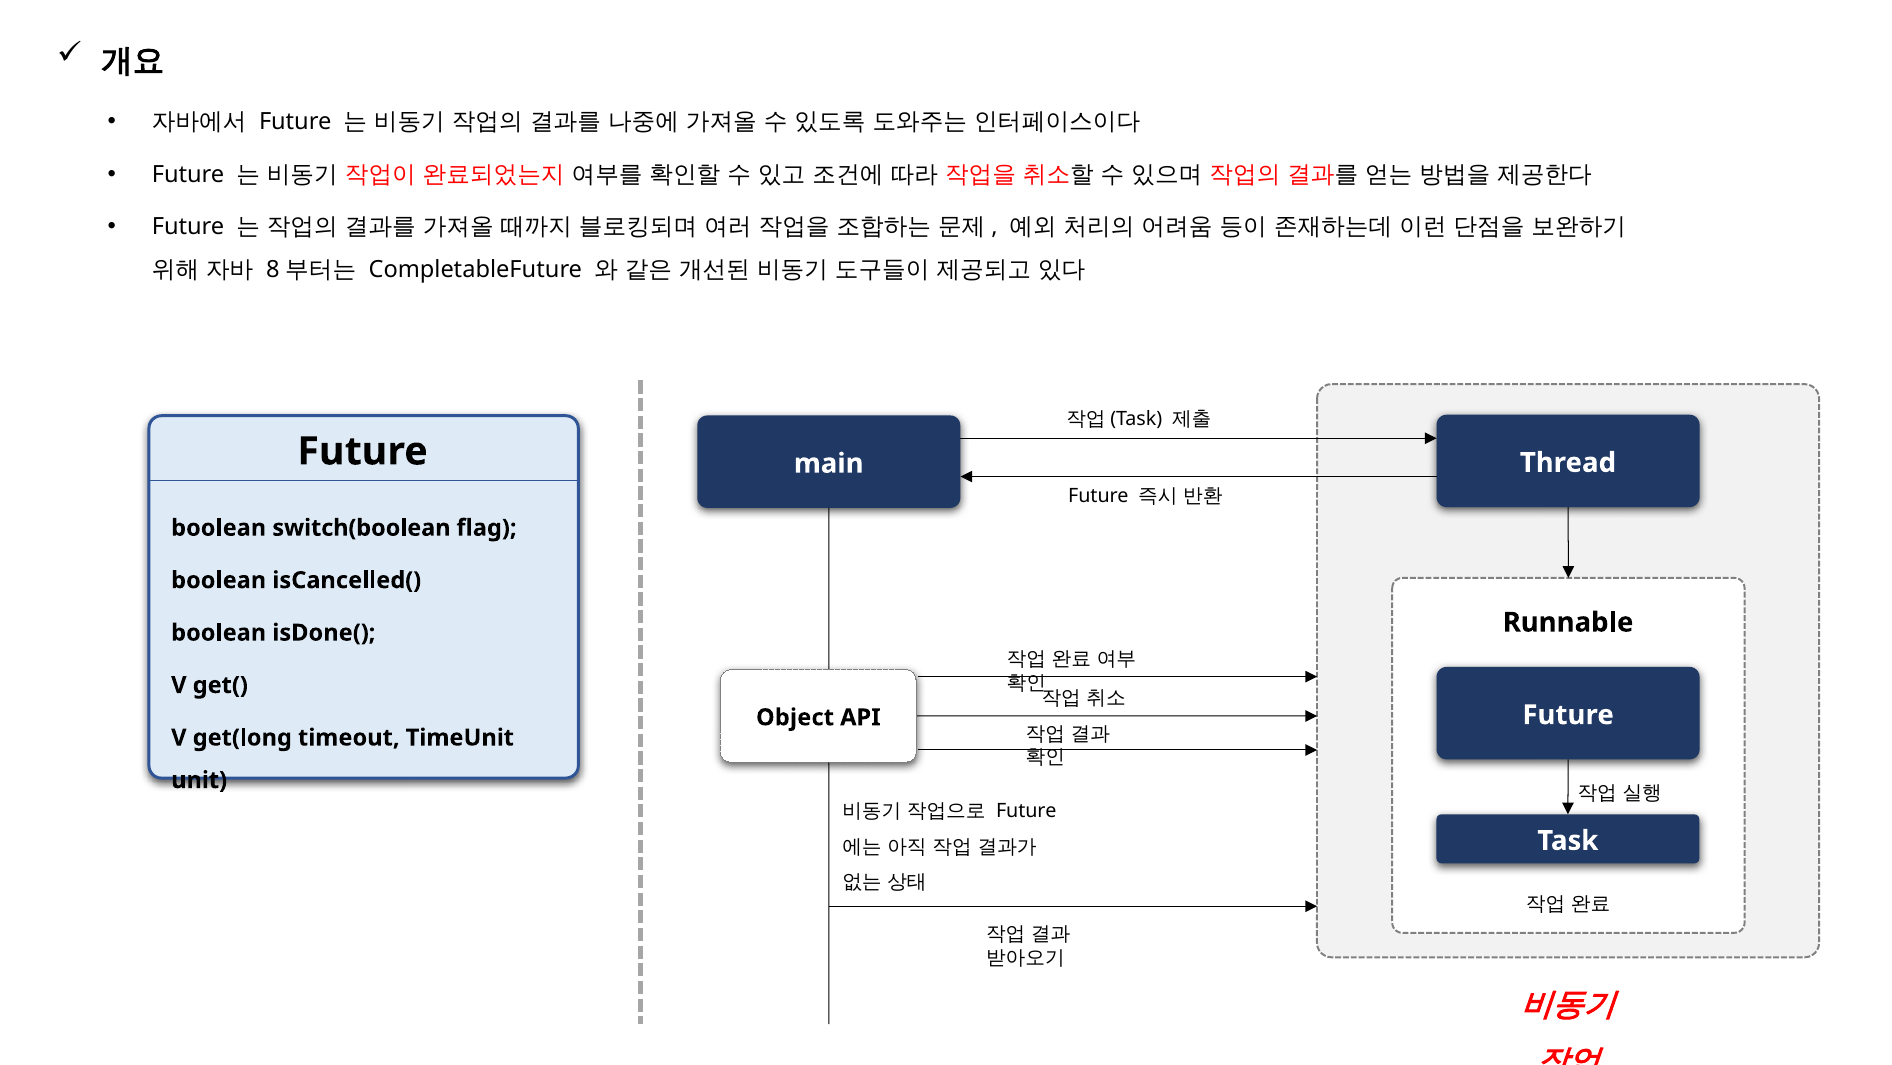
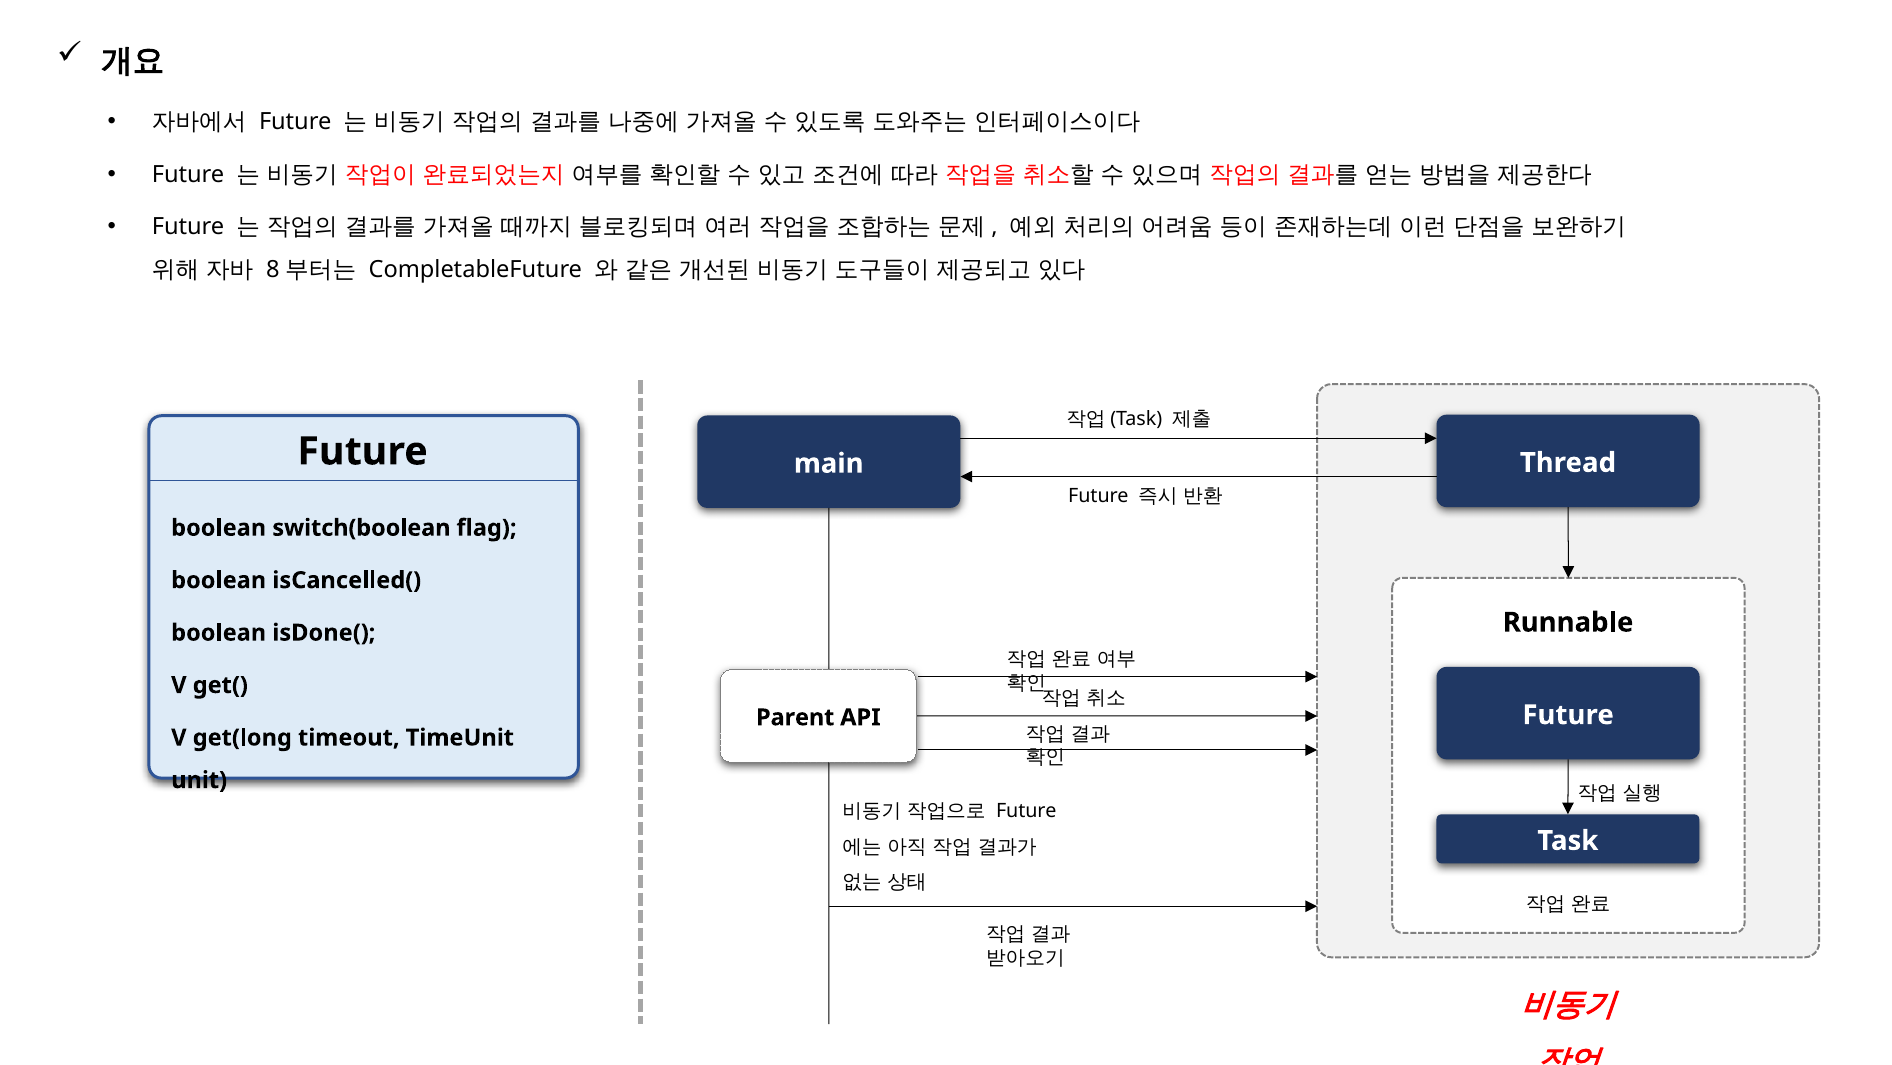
Object: Object -> Parent
